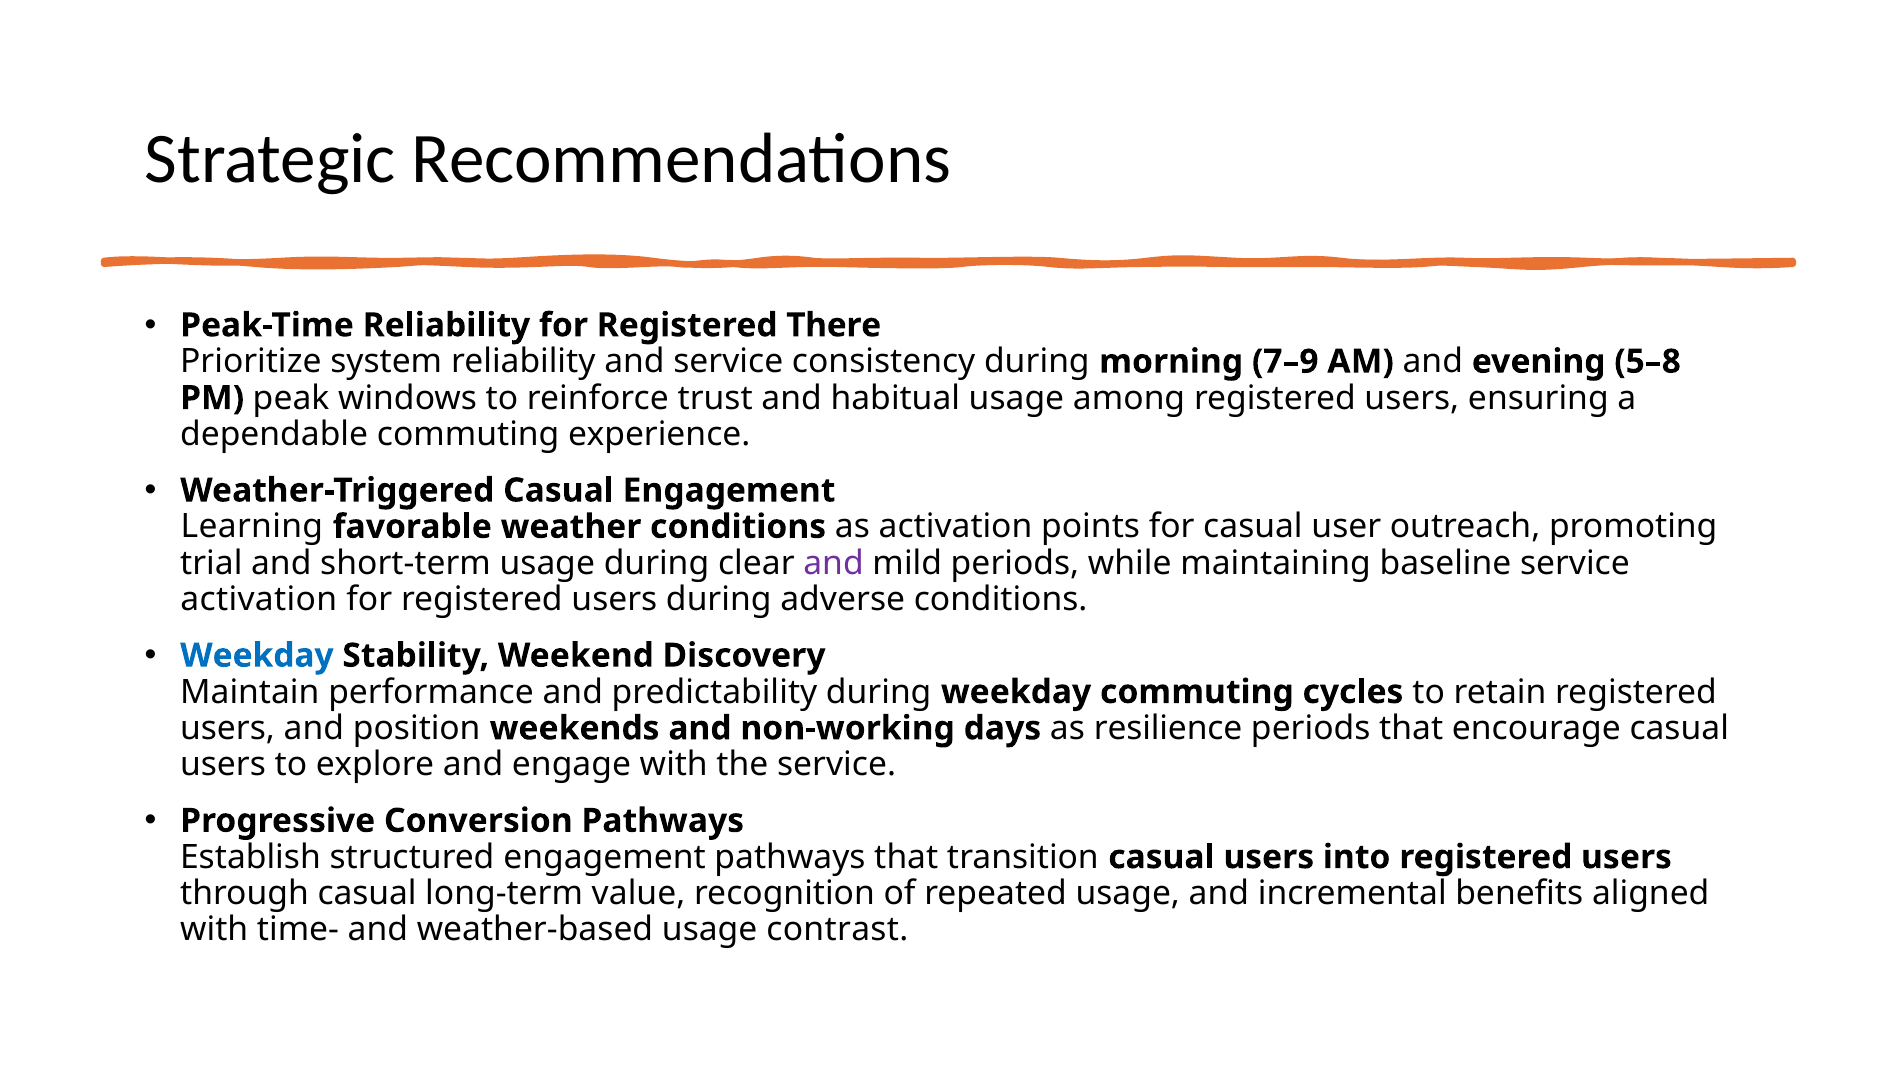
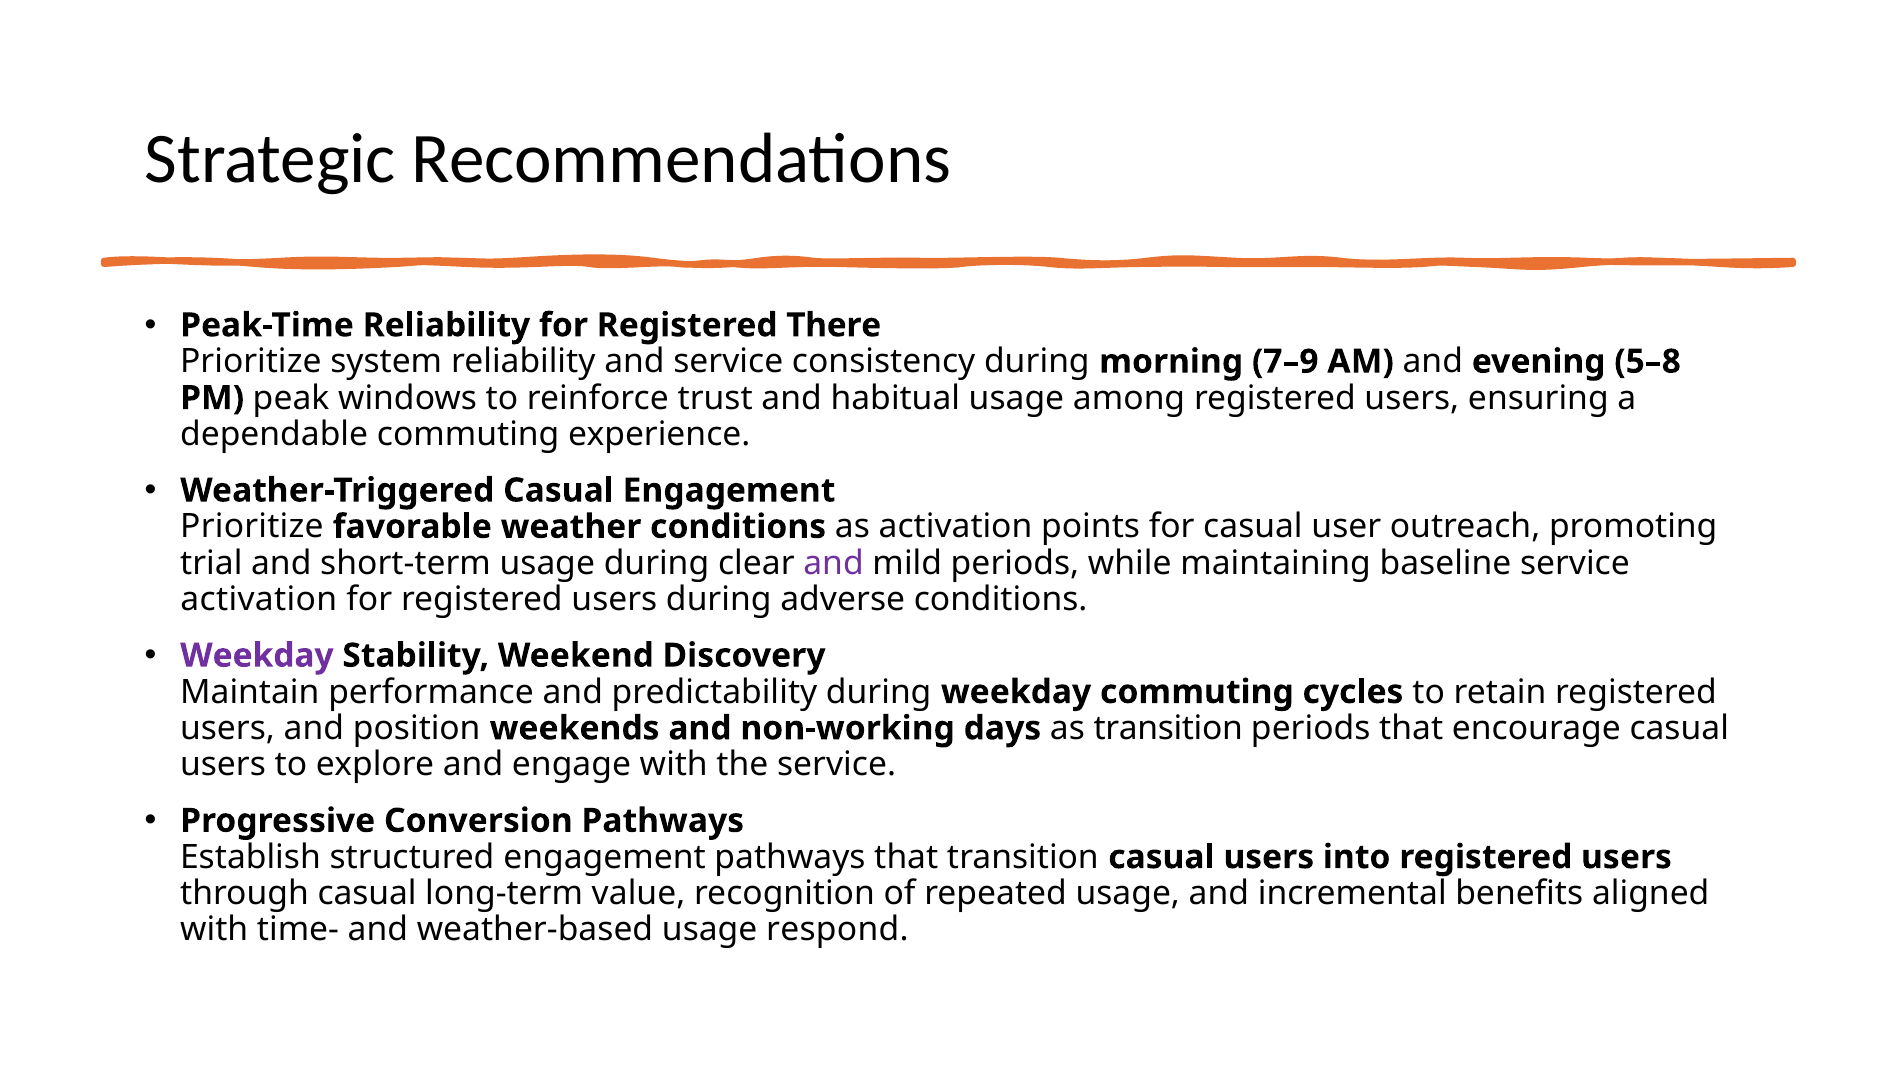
Learning at (252, 527): Learning -> Prioritize
Weekday at (257, 656) colour: blue -> purple
as resilience: resilience -> transition
contrast: contrast -> respond
